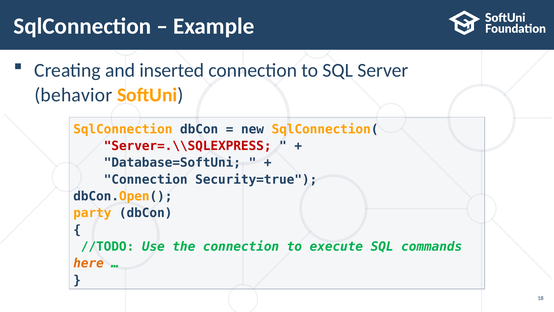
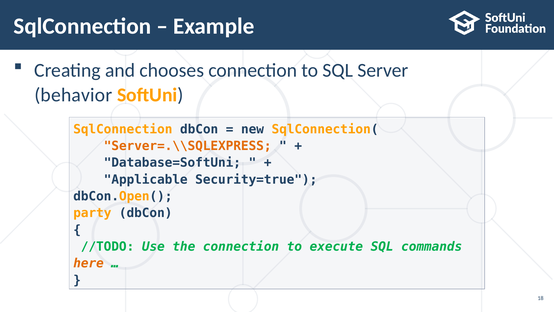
inserted: inserted -> chooses
Server=.\\SQLEXPRESS colour: red -> orange
Connection at (146, 179): Connection -> Applicable
